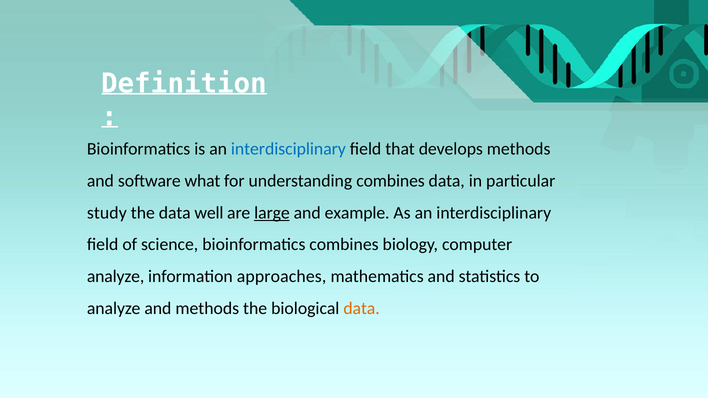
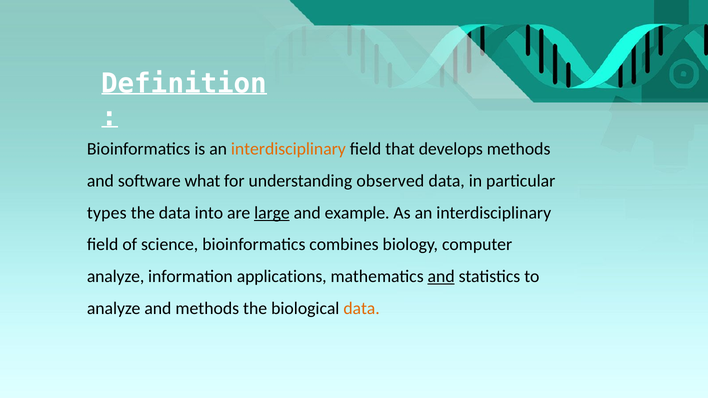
interdisciplinary at (288, 149) colour: blue -> orange
understanding combines: combines -> observed
study: study -> types
well: well -> into
approaches: approaches -> applications
and at (441, 277) underline: none -> present
